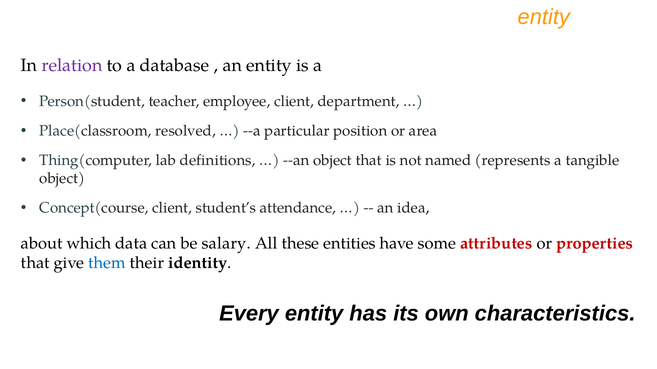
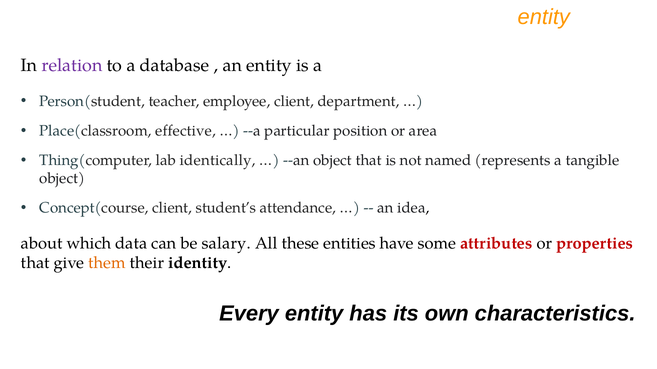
resolved: resolved -> effective
definitions: definitions -> identically
them colour: blue -> orange
